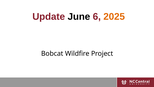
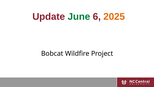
June colour: black -> green
